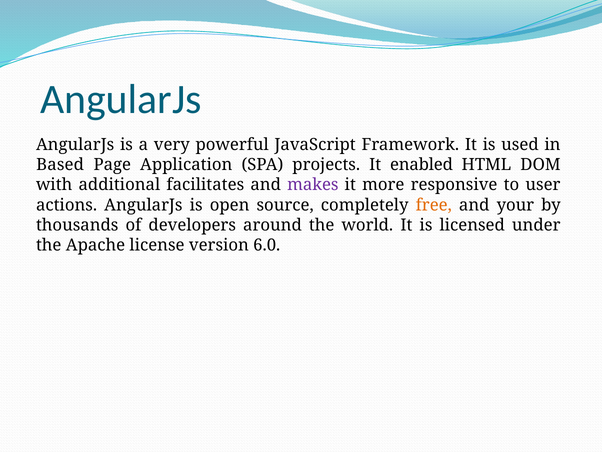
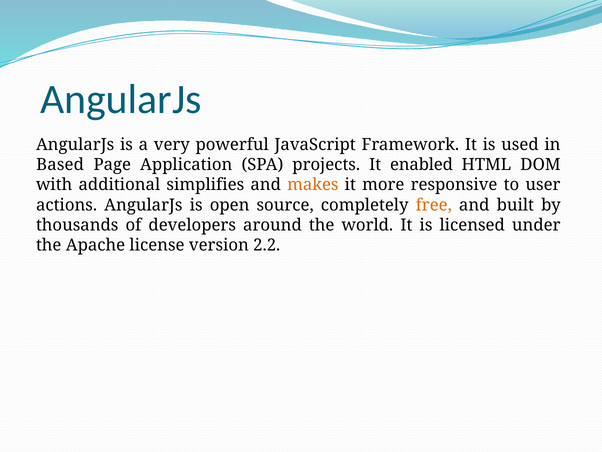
facilitates: facilitates -> simplifies
makes colour: purple -> orange
your: your -> built
6.0: 6.0 -> 2.2
